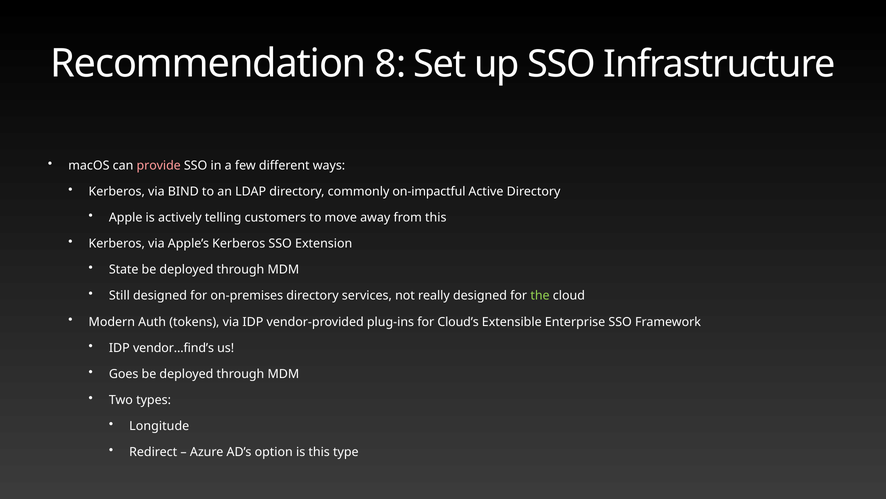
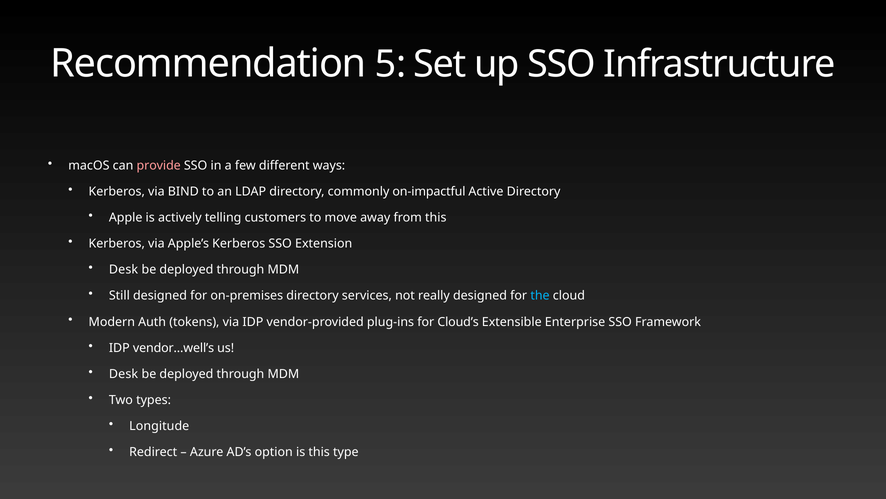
8: 8 -> 5
State at (124, 269): State -> Desk
the colour: light green -> light blue
vendor…find’s: vendor…find’s -> vendor…well’s
Goes at (124, 374): Goes -> Desk
